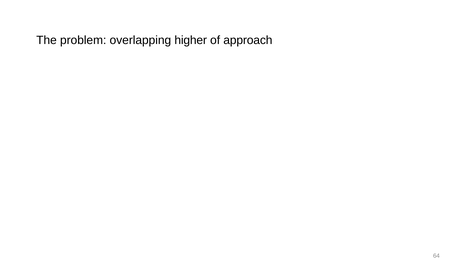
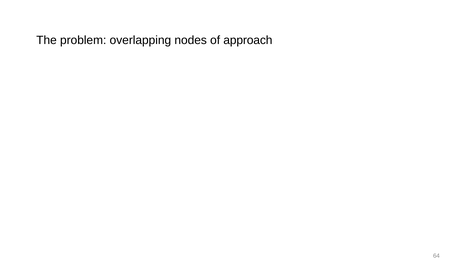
higher: higher -> nodes
